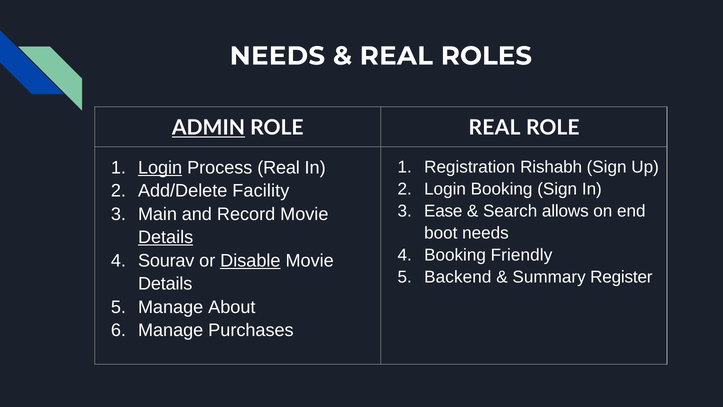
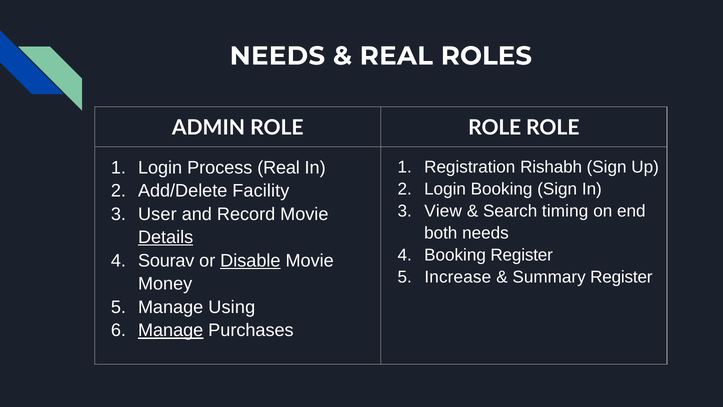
ADMIN underline: present -> none
REAL at (495, 128): REAL -> ROLE
Login at (160, 167) underline: present -> none
Ease: Ease -> View
allows: allows -> timing
Main: Main -> User
boot: boot -> both
Booking Friendly: Friendly -> Register
Backend: Backend -> Increase
Details at (165, 284): Details -> Money
About: About -> Using
Manage at (171, 330) underline: none -> present
